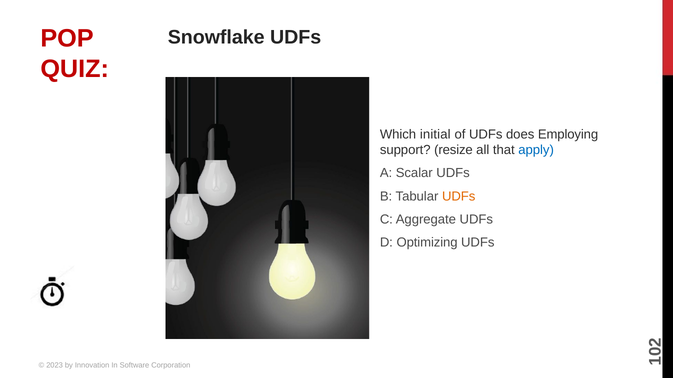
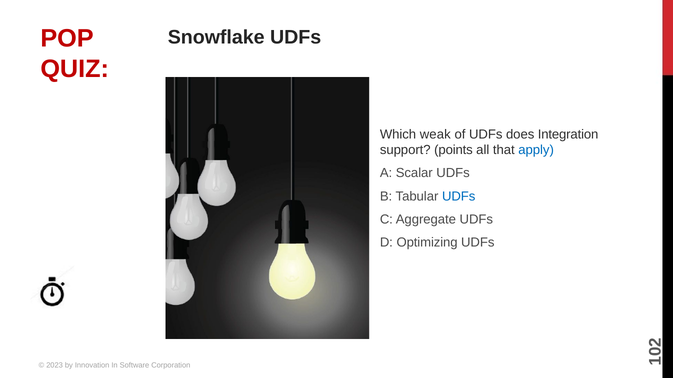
initial: initial -> weak
Employing: Employing -> Integration
resize: resize -> points
UDFs at (459, 197) colour: orange -> blue
